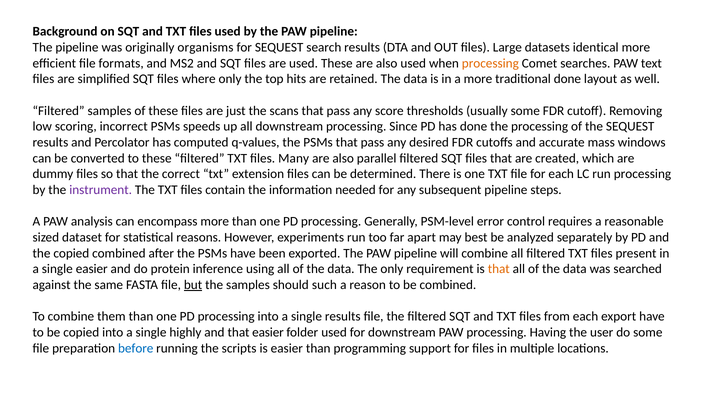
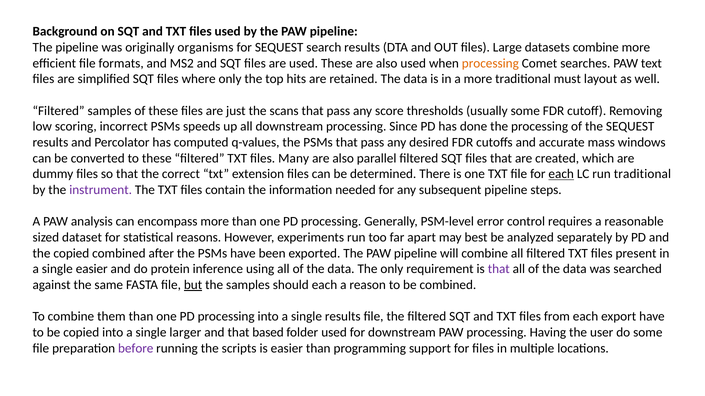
datasets identical: identical -> combine
traditional done: done -> must
each at (561, 174) underline: none -> present
run processing: processing -> traditional
that at (499, 270) colour: orange -> purple
should such: such -> each
highly: highly -> larger
that easier: easier -> based
before colour: blue -> purple
